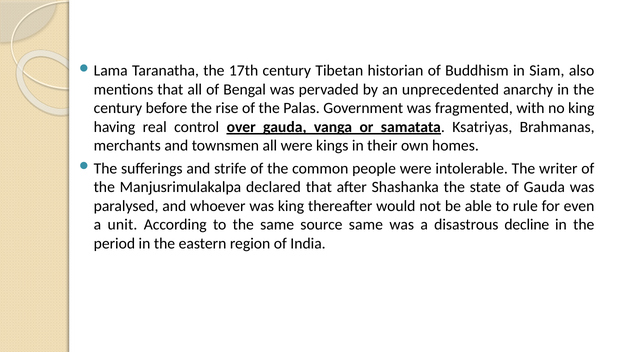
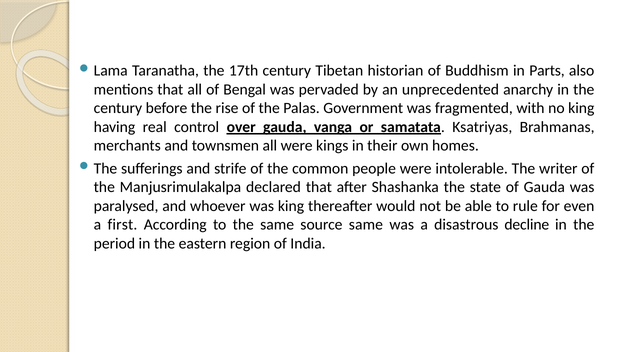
Siam: Siam -> Parts
unit: unit -> first
